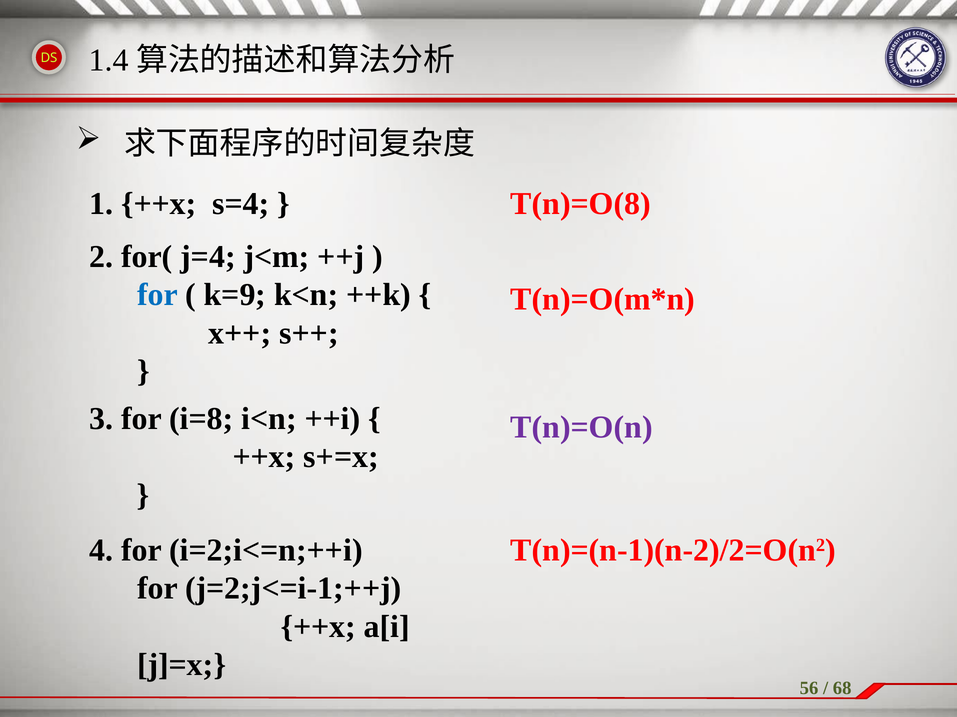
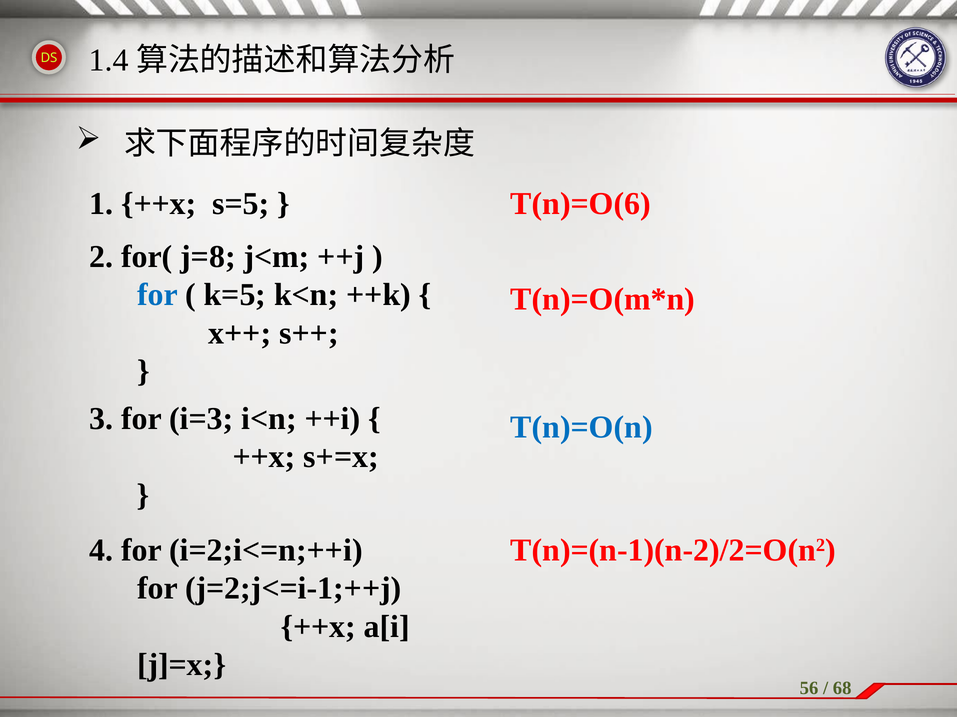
s=4: s=4 -> s=5
T(n)=O(8: T(n)=O(8 -> T(n)=O(6
j=4: j=4 -> j=8
k=9: k=9 -> k=5
i=8: i=8 -> i=3
T(n)=O(n colour: purple -> blue
